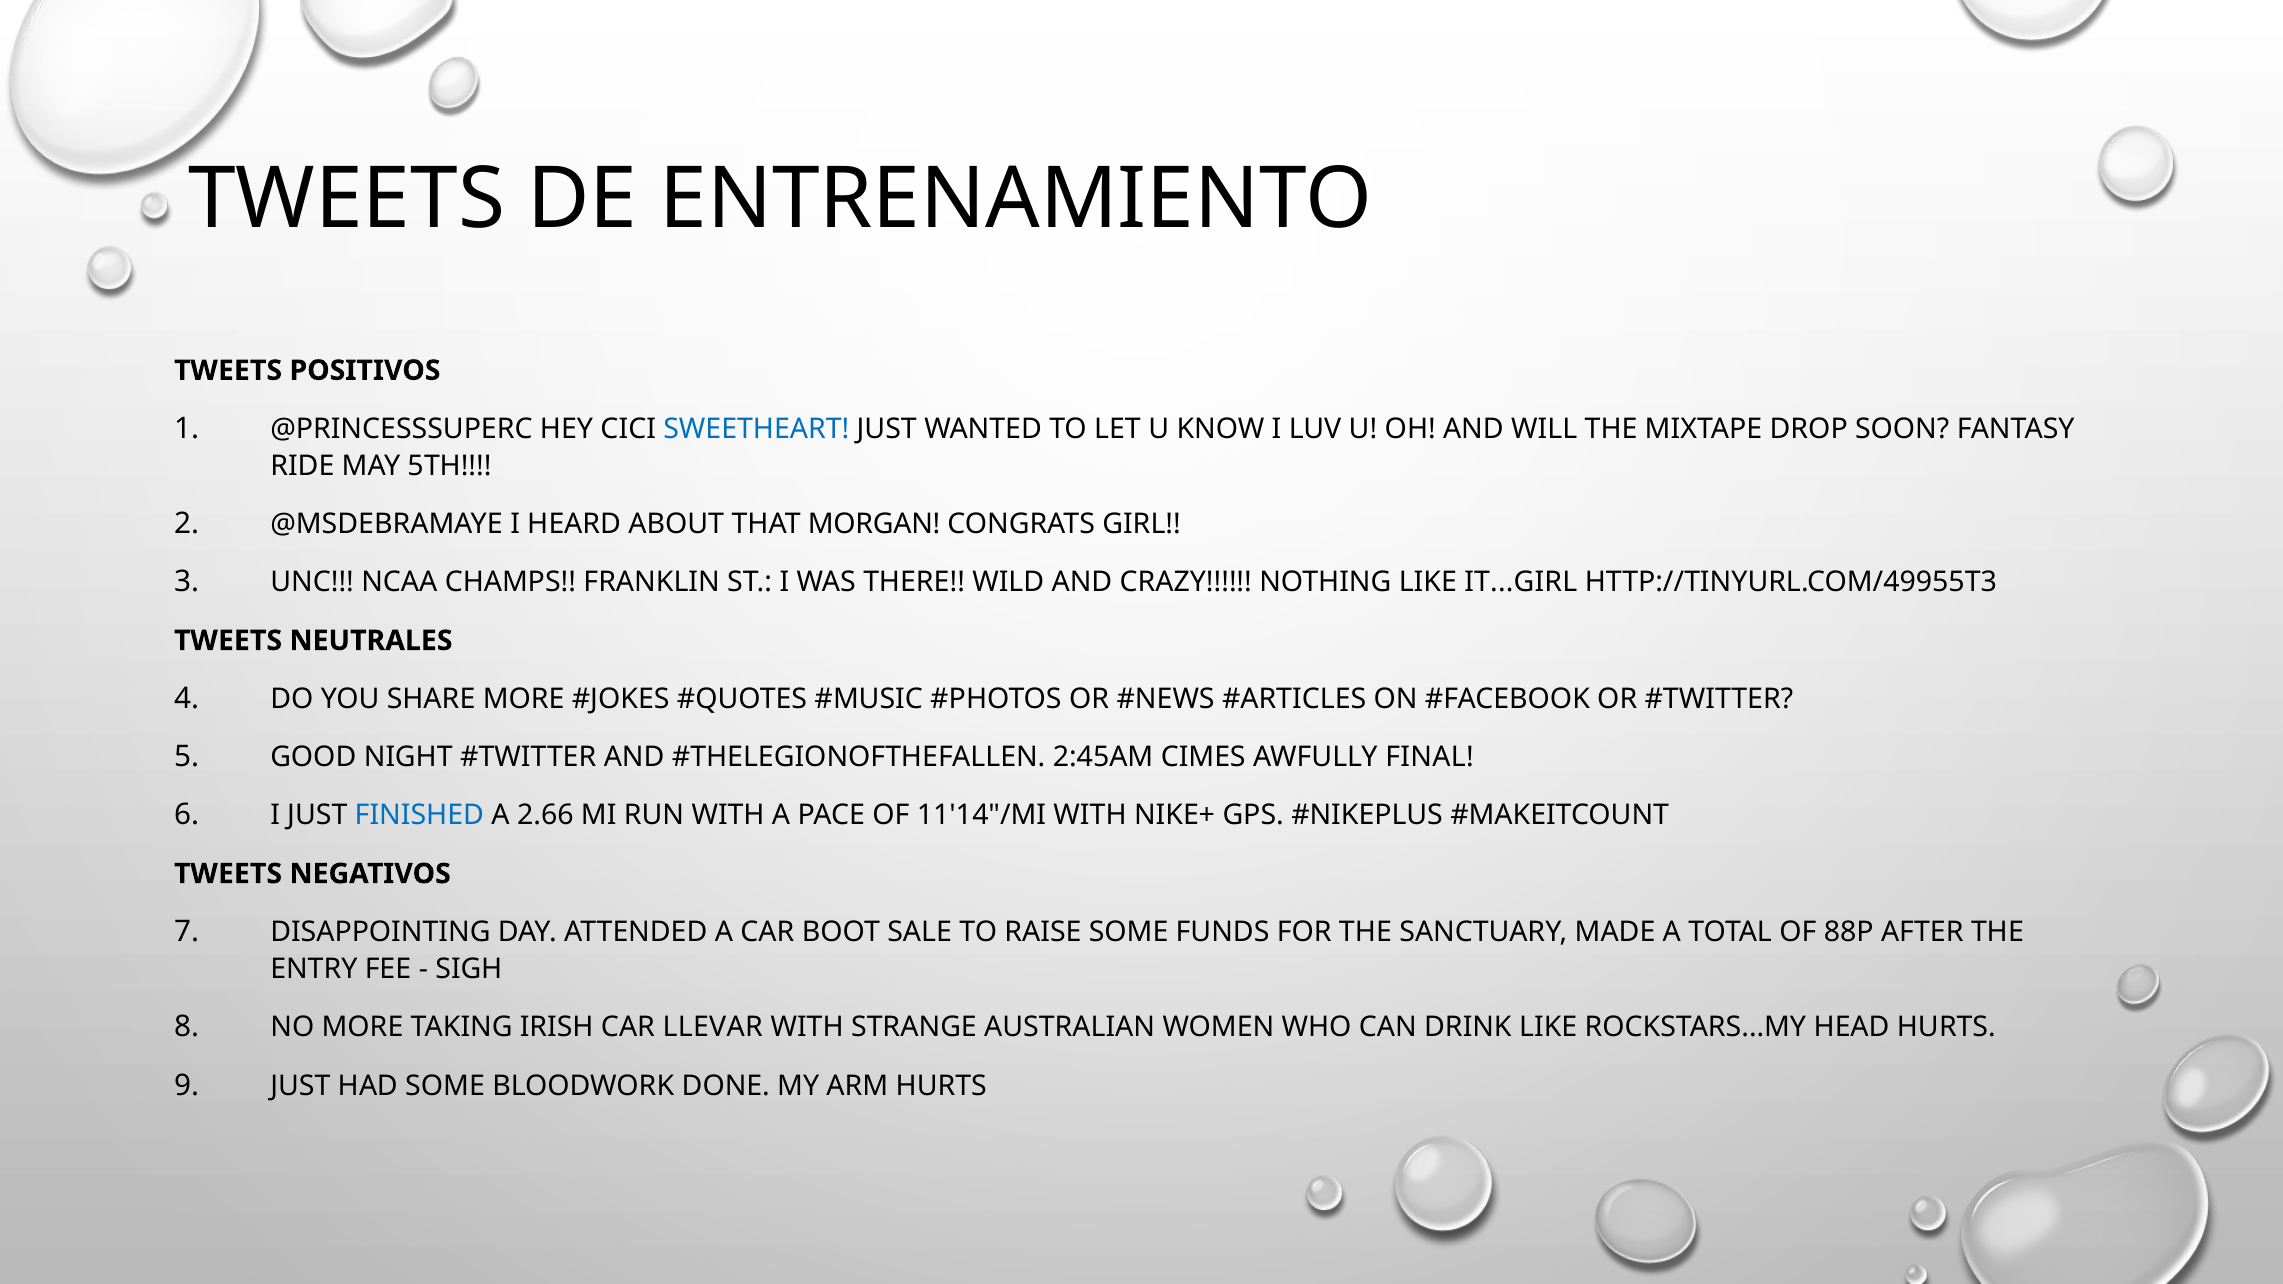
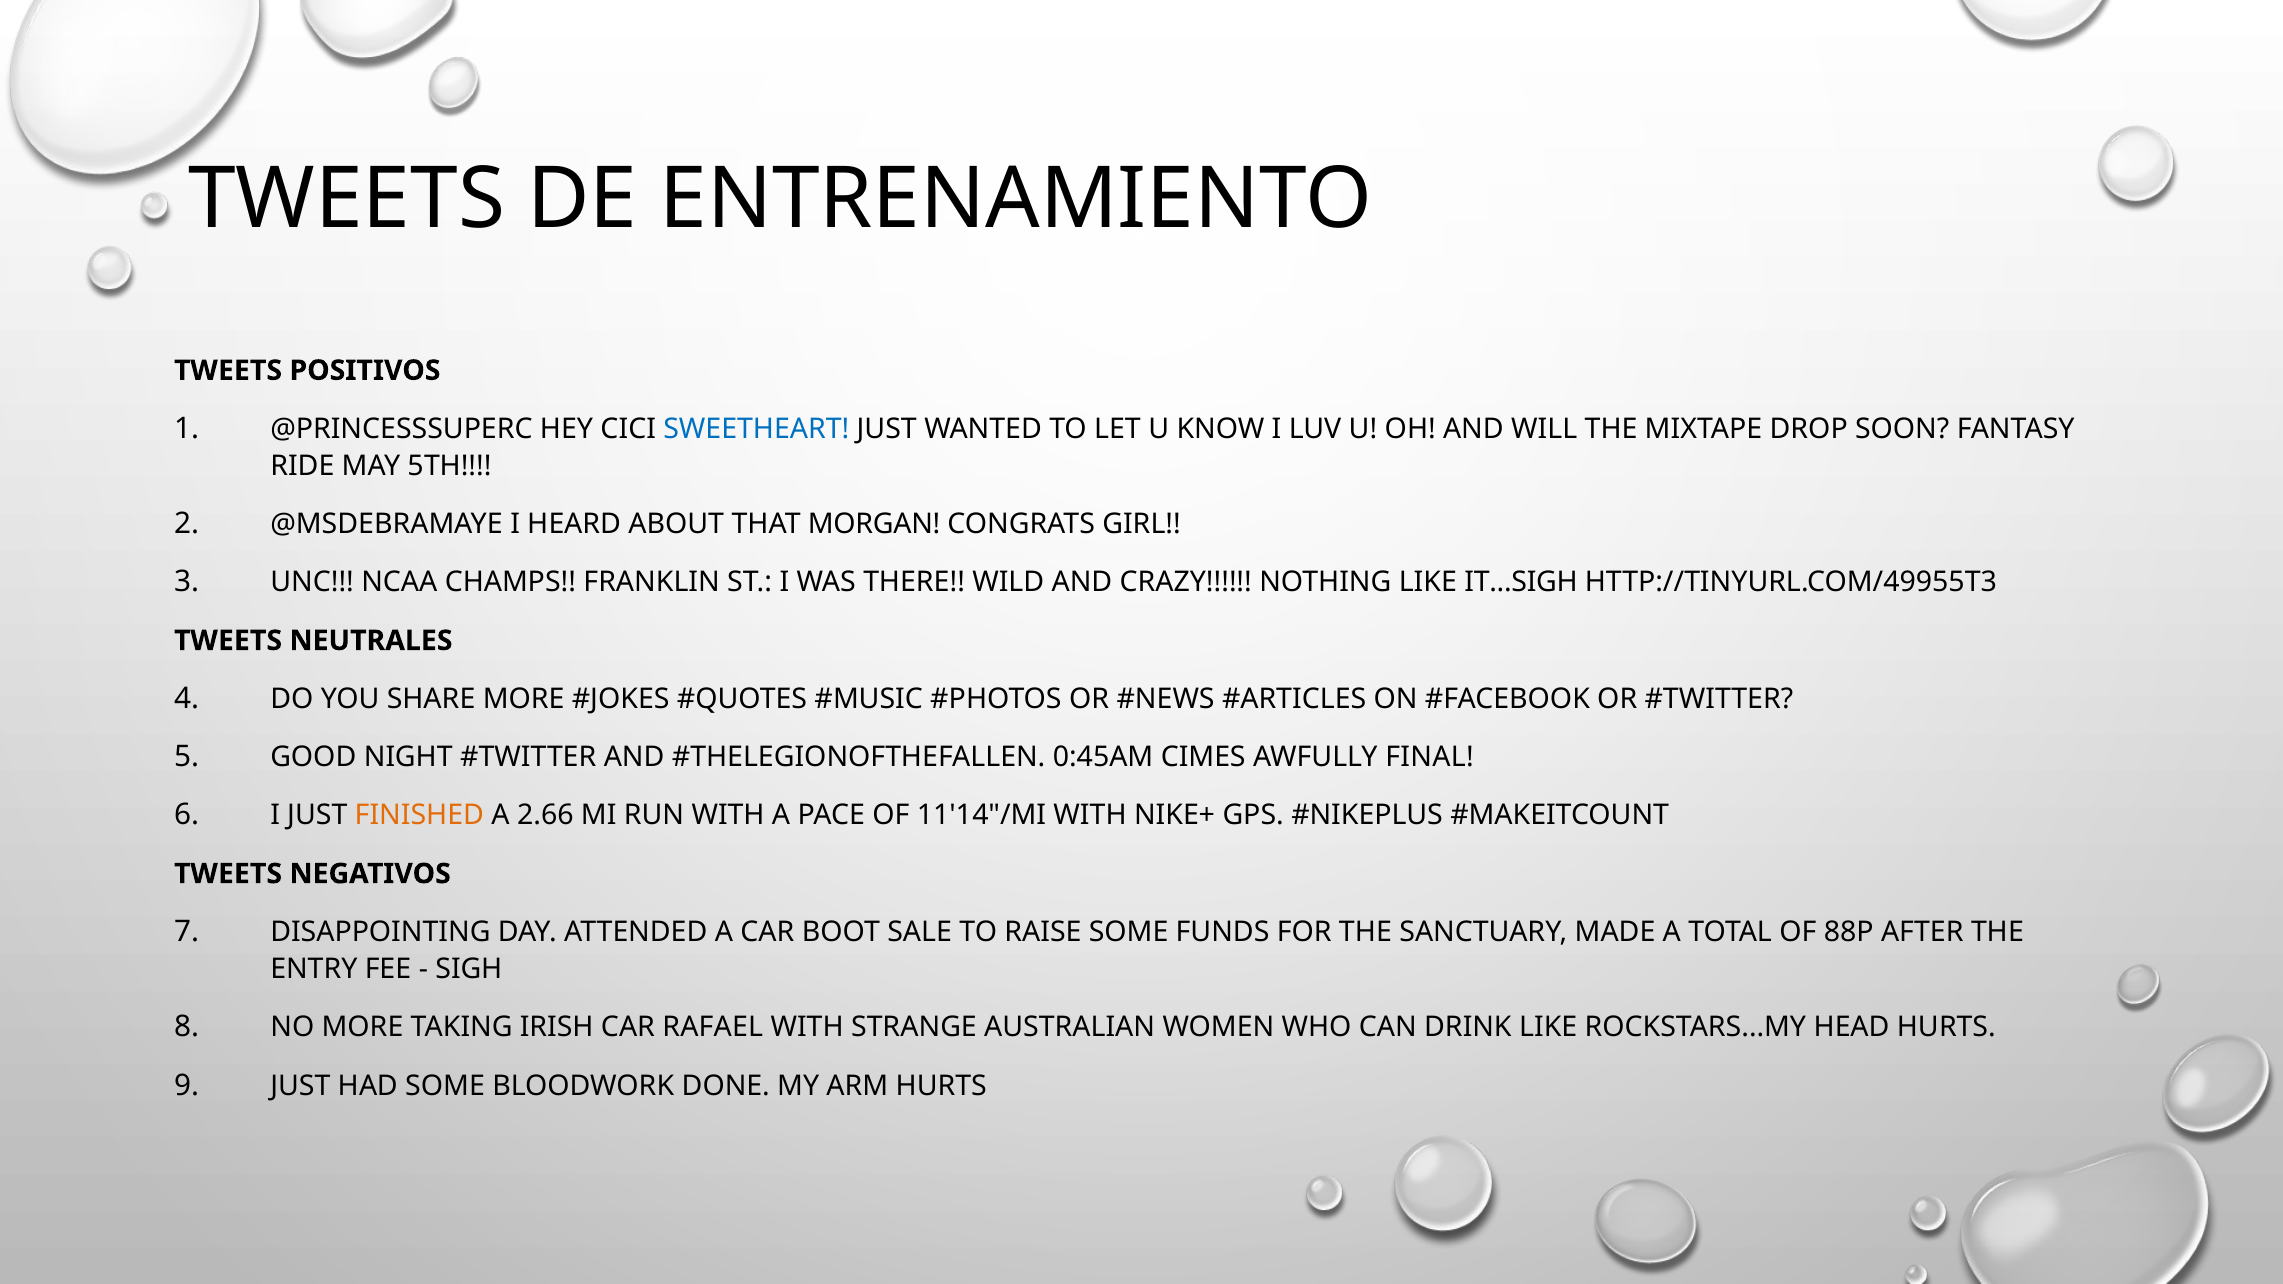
IT...GIRL: IT...GIRL -> IT...SIGH
2:45AM: 2:45AM -> 0:45AM
FINISHED colour: blue -> orange
LLEVAR: LLEVAR -> RAFAEL
